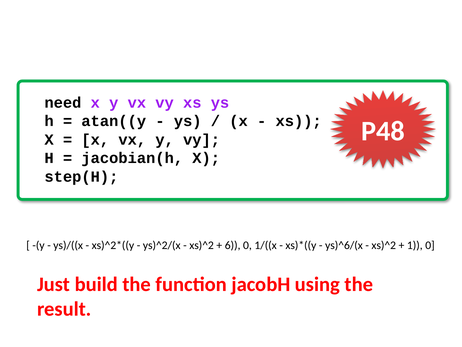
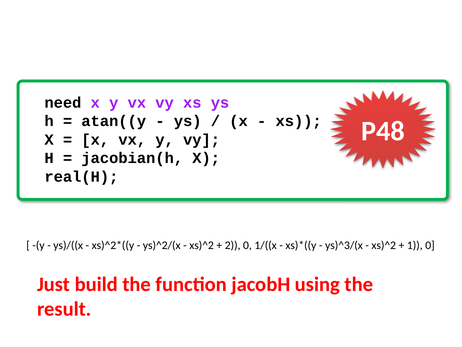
step(H: step(H -> real(H
6: 6 -> 2
ys)^6/(x: ys)^6/(x -> ys)^3/(x
